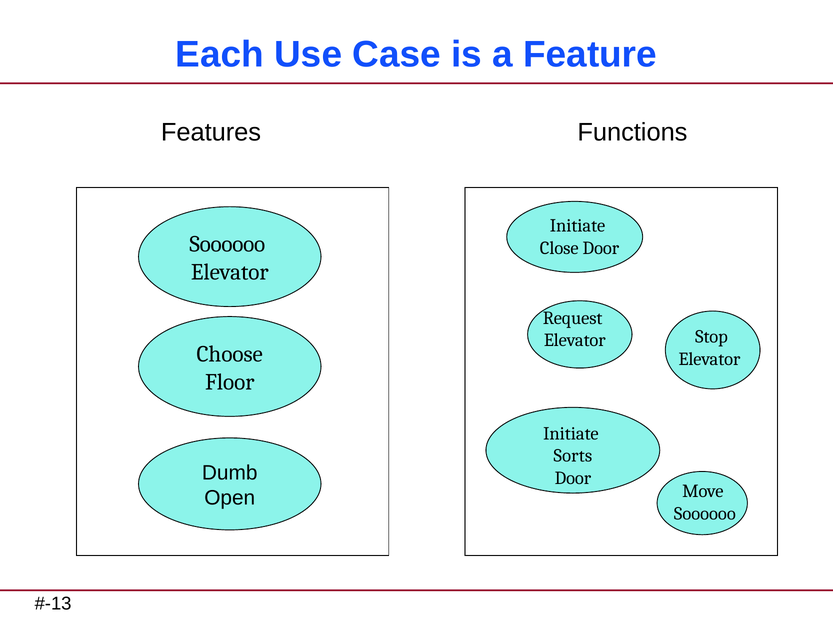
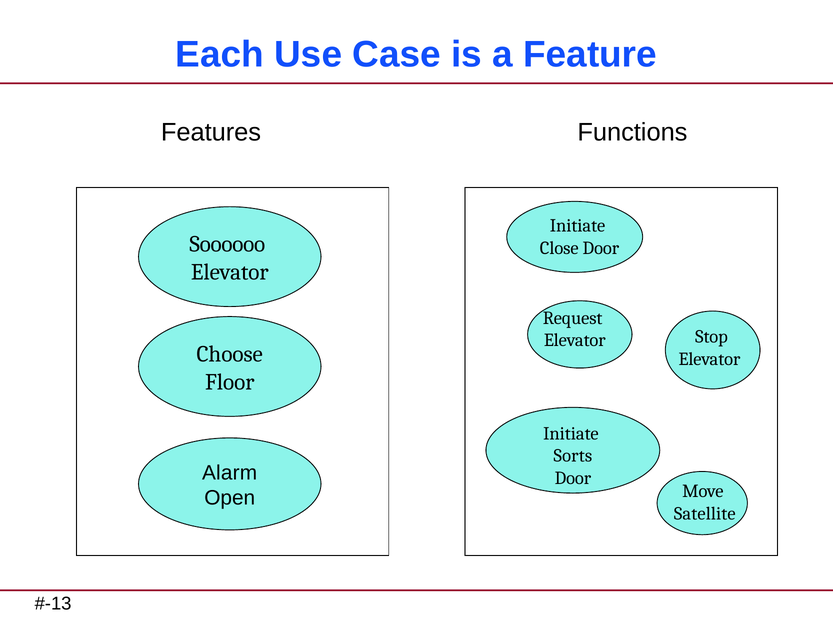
Dumb: Dumb -> Alarm
Soooooo at (705, 513): Soooooo -> Satellite
